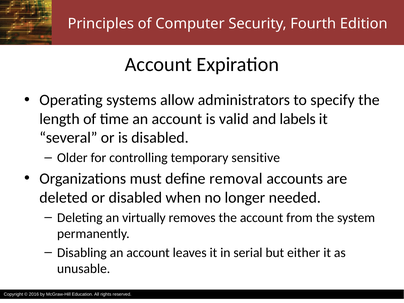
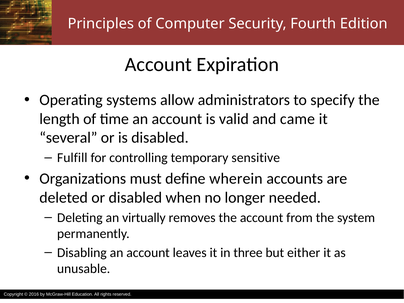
labels: labels -> came
Older: Older -> Fulfill
removal: removal -> wherein
serial: serial -> three
